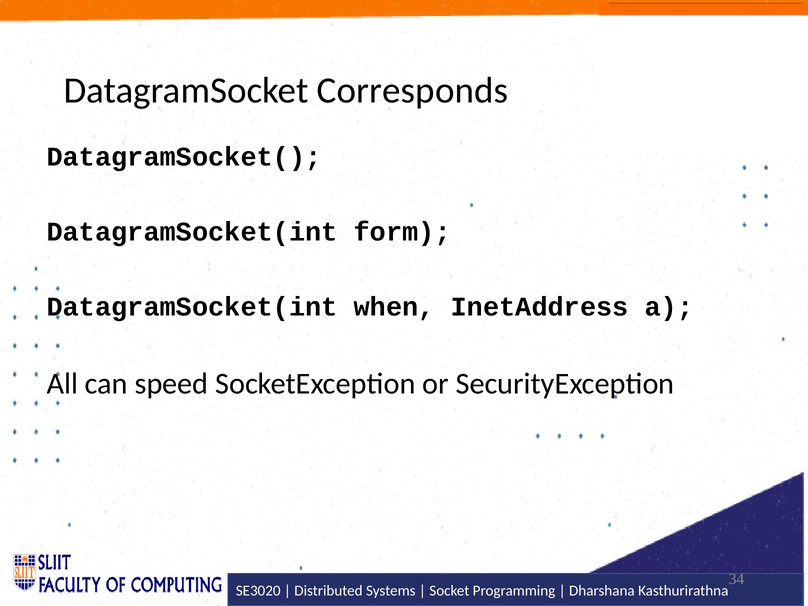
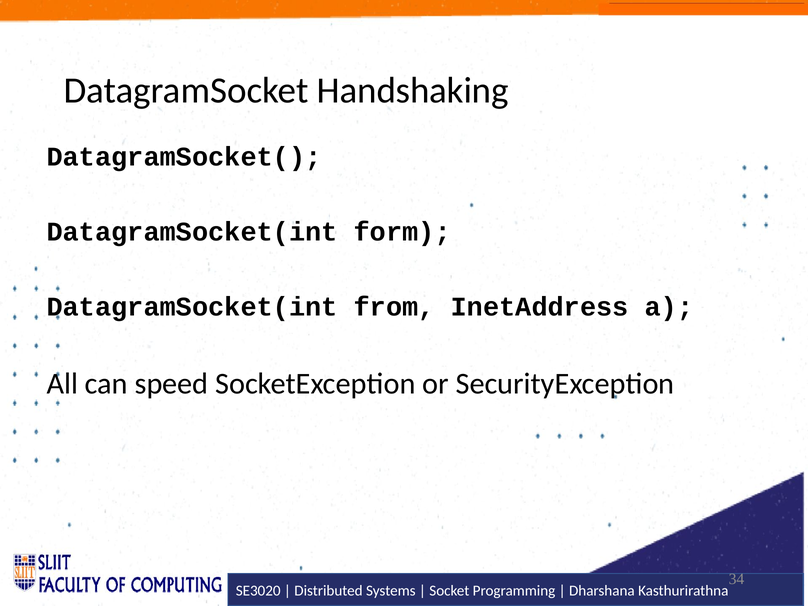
Corresponds: Corresponds -> Handshaking
when: when -> from
